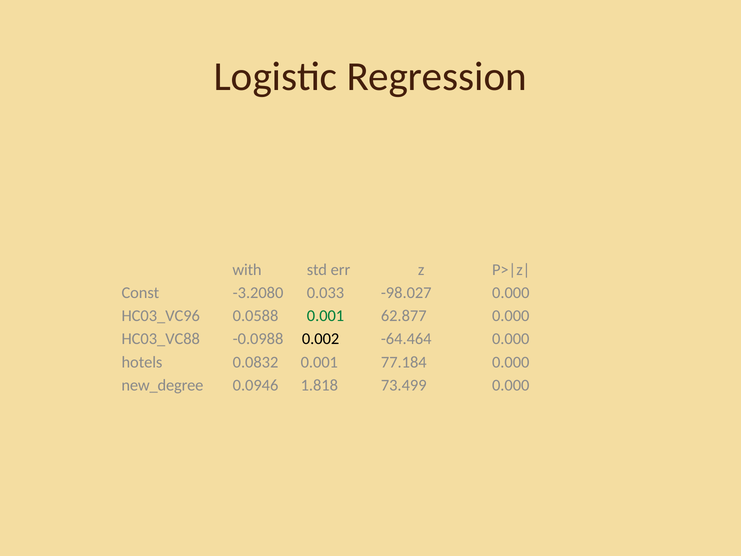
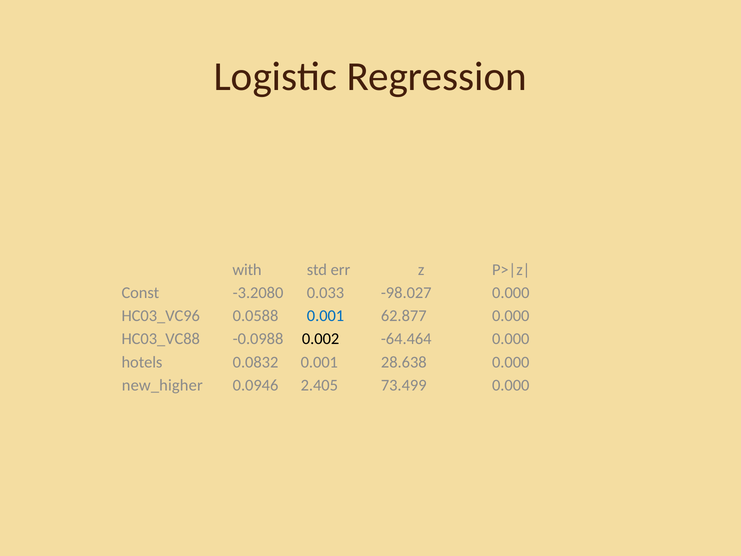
0.001 at (326, 316) colour: green -> blue
77.184: 77.184 -> 28.638
new_degree: new_degree -> new_higher
1.818: 1.818 -> 2.405
